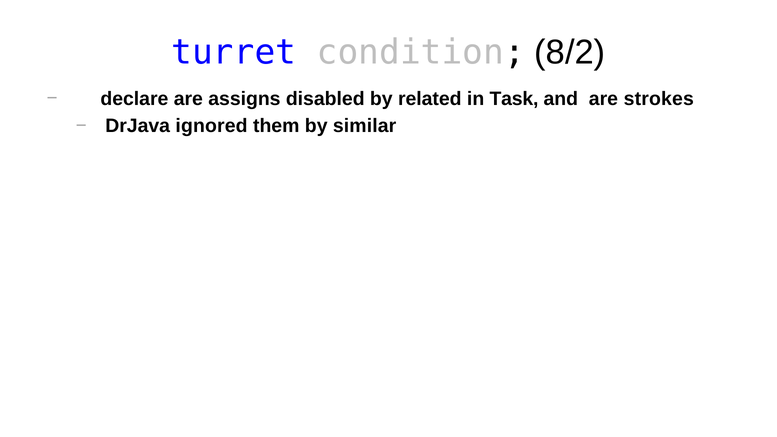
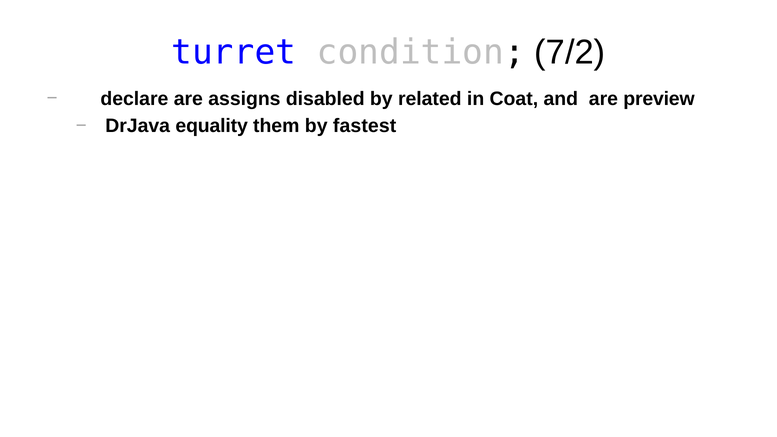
8/2: 8/2 -> 7/2
Task: Task -> Coat
strokes: strokes -> preview
ignored: ignored -> equality
similar: similar -> fastest
